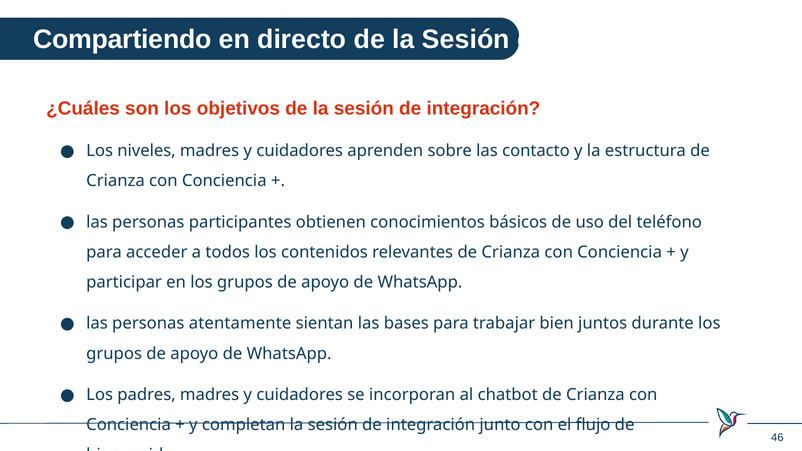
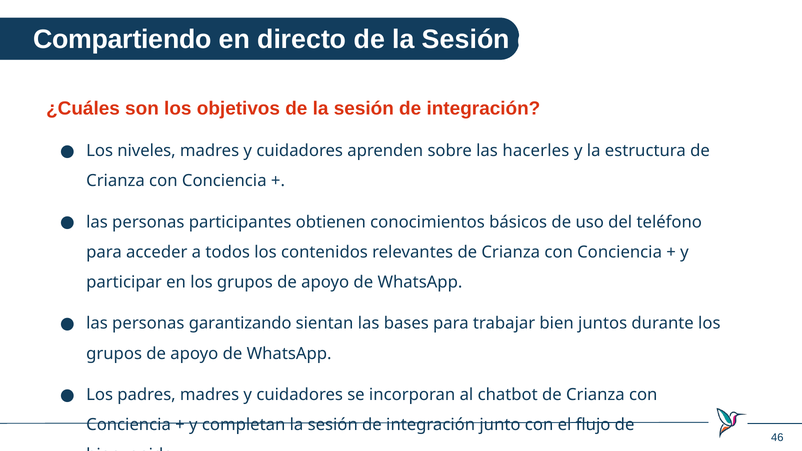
contacto: contacto -> hacerles
atentamente: atentamente -> garantizando
